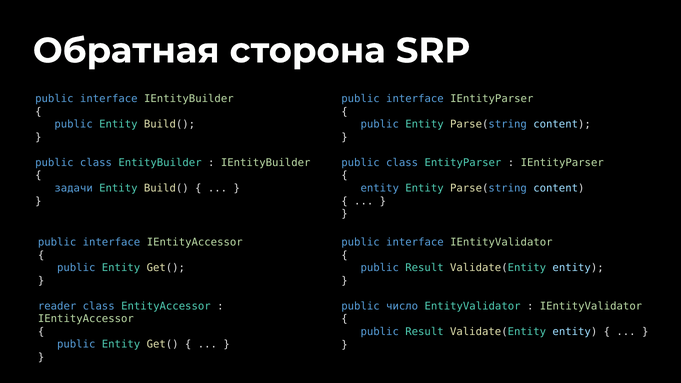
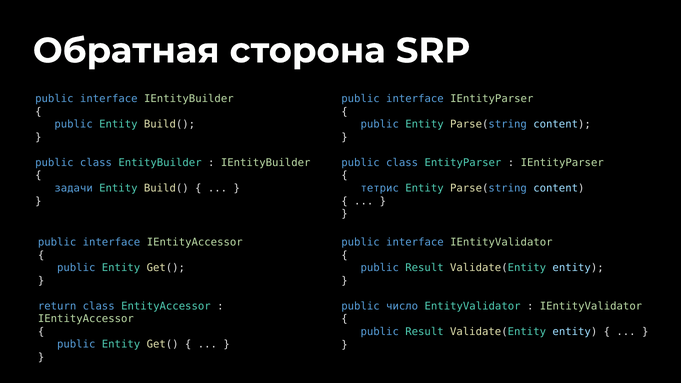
entity at (380, 188): entity -> тетрис
reader: reader -> return
